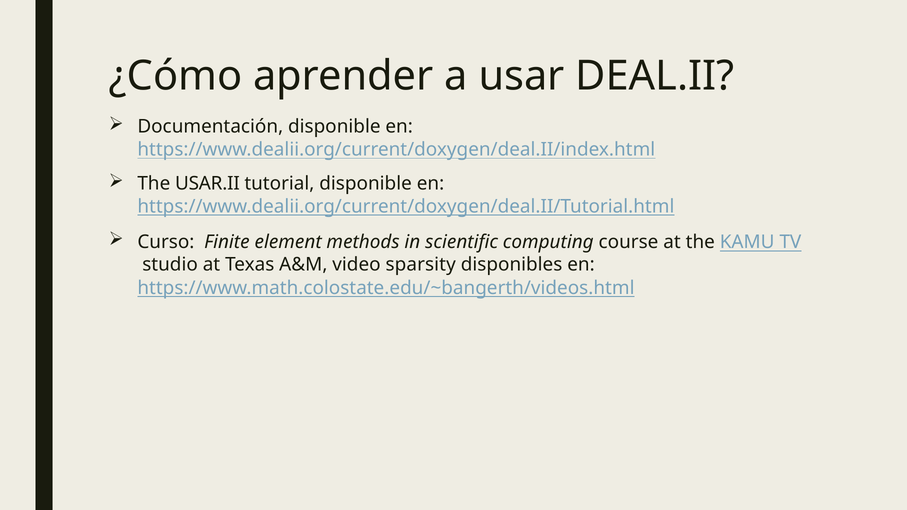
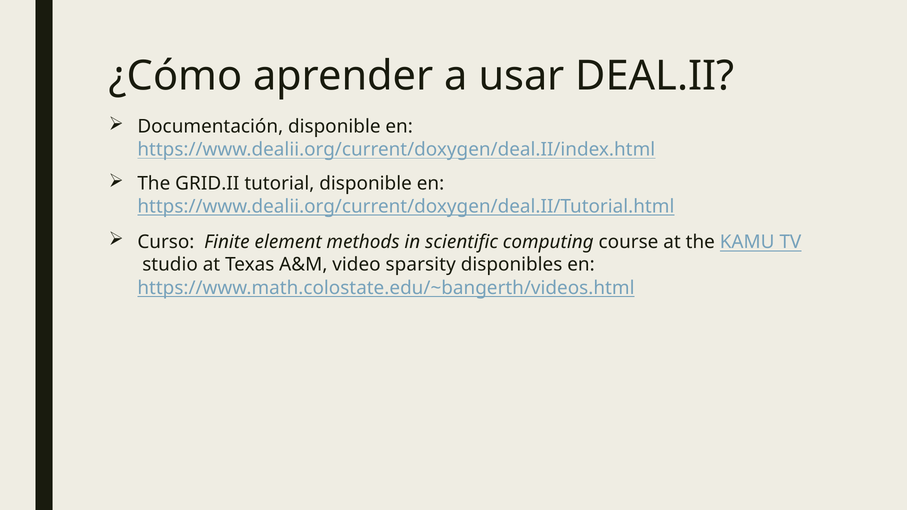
USAR.II: USAR.II -> GRID.II
